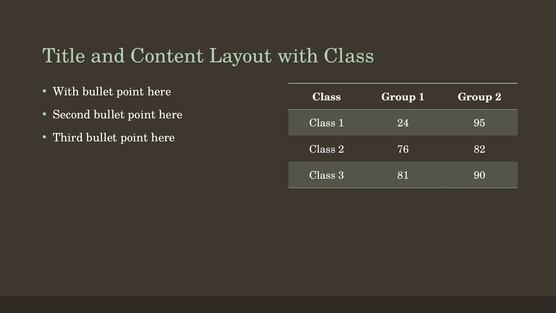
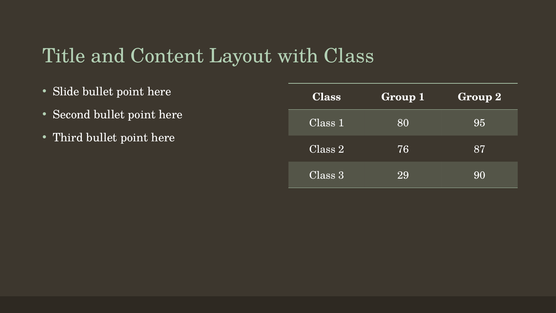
With at (66, 92): With -> Slide
24: 24 -> 80
82: 82 -> 87
81: 81 -> 29
